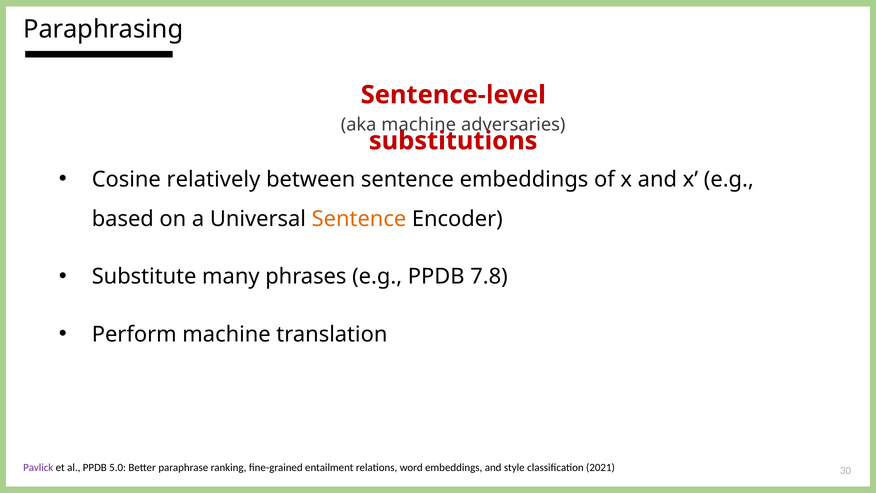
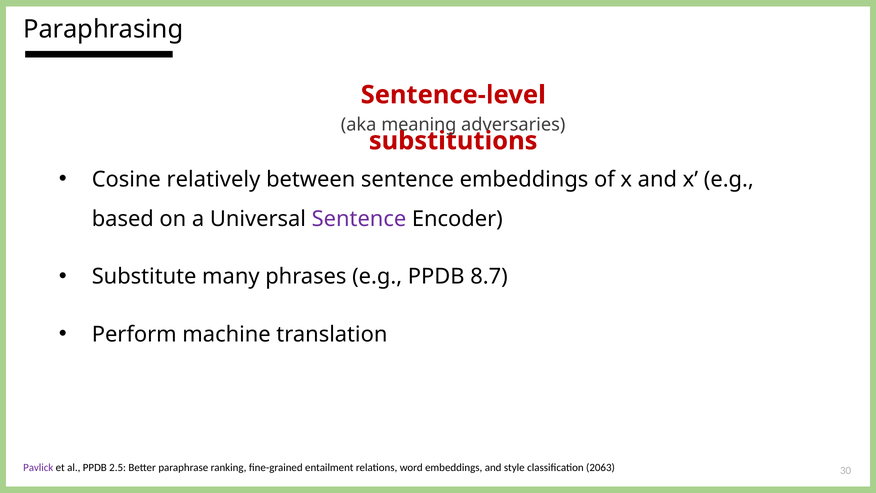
aka machine: machine -> meaning
Sentence at (359, 219) colour: orange -> purple
7.8: 7.8 -> 8.7
5.0: 5.0 -> 2.5
2021: 2021 -> 2063
